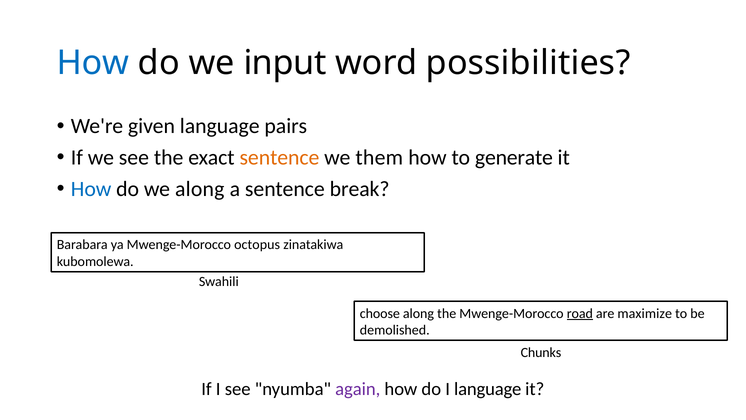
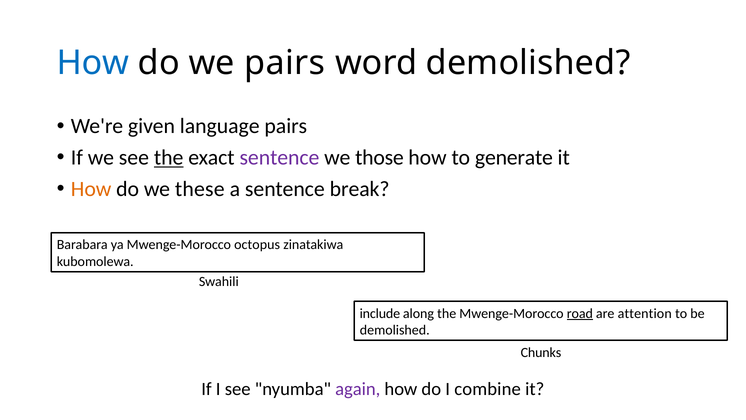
we input: input -> pairs
word possibilities: possibilities -> demolished
the at (169, 157) underline: none -> present
sentence at (279, 157) colour: orange -> purple
them: them -> those
How at (91, 189) colour: blue -> orange
we along: along -> these
choose: choose -> include
maximize: maximize -> attention
I language: language -> combine
